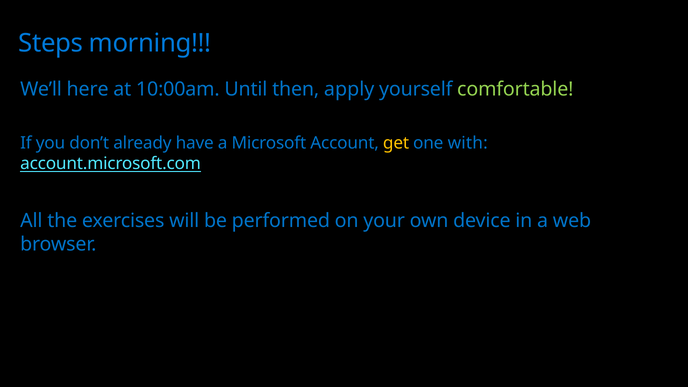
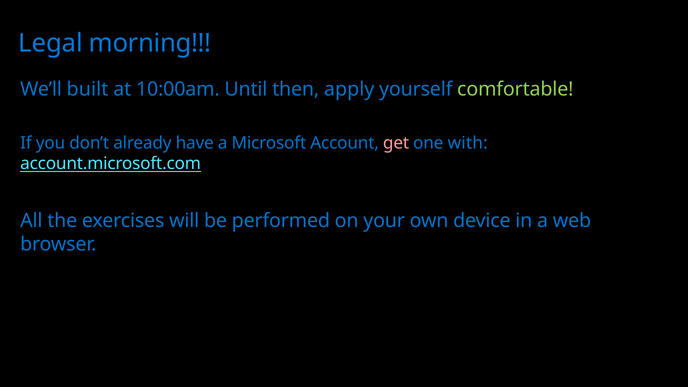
Steps: Steps -> Legal
here: here -> built
get colour: yellow -> pink
